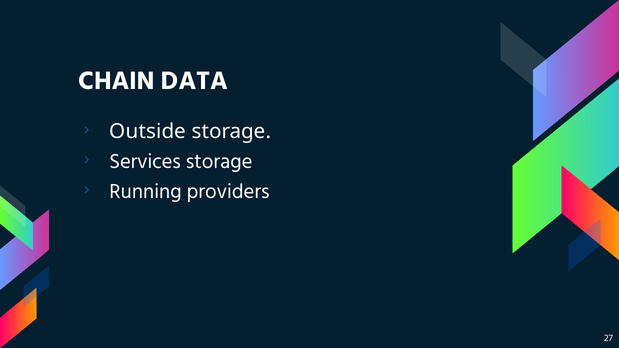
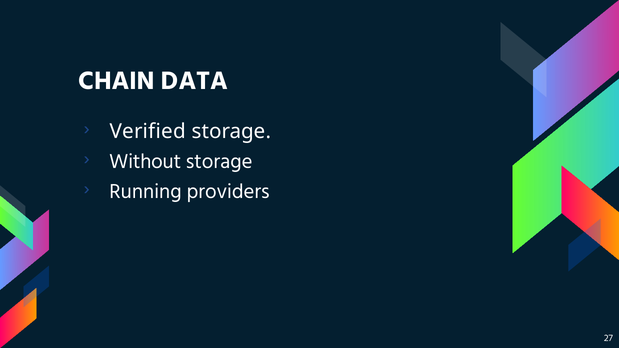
Outside: Outside -> Verified
Services: Services -> Without
